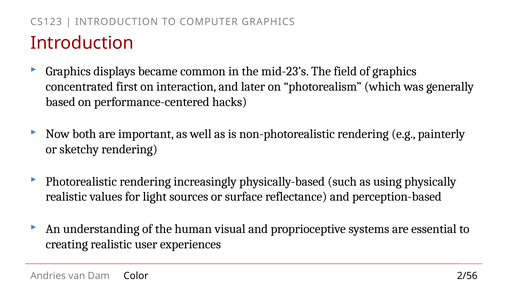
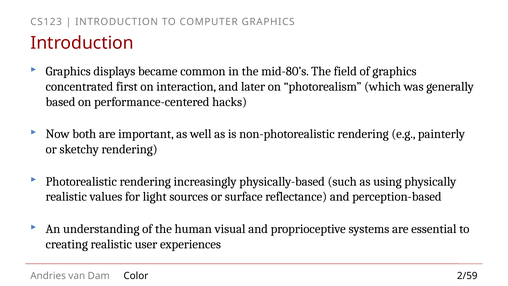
mid-23’s: mid-23’s -> mid-80’s
2/56: 2/56 -> 2/59
